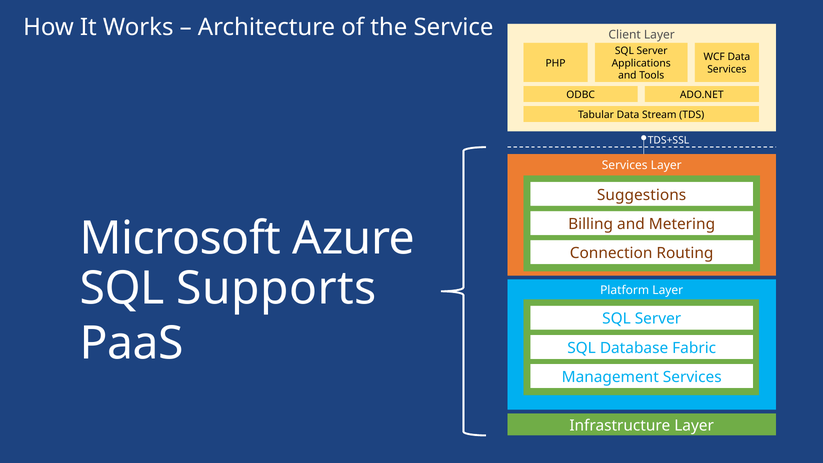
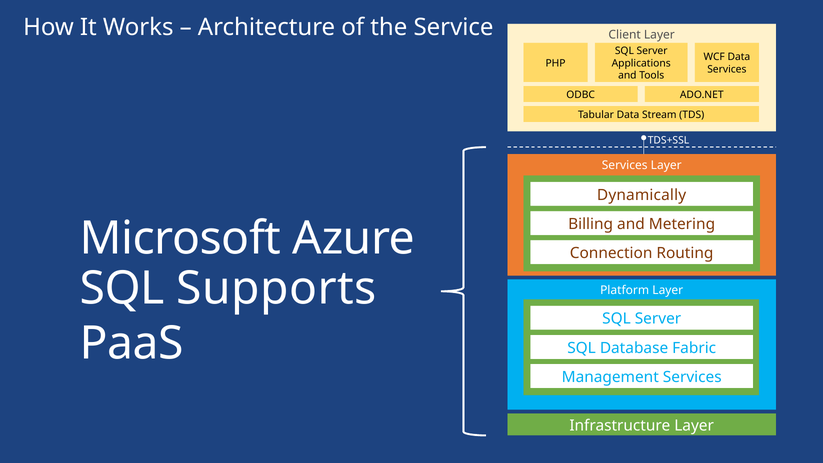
Suggestions: Suggestions -> Dynamically
